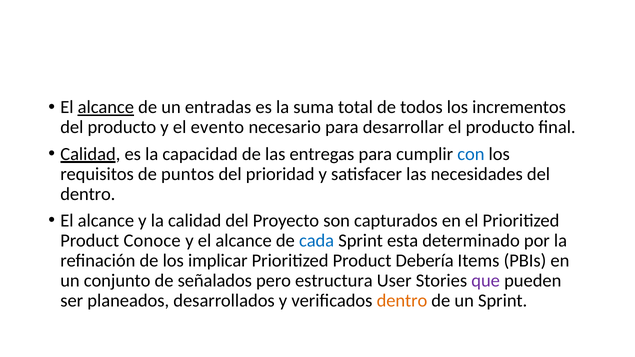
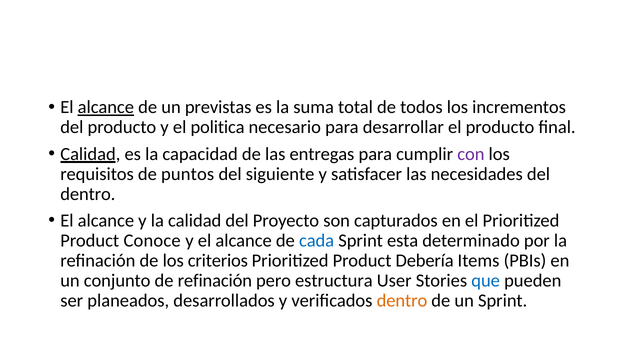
entradas: entradas -> previstas
evento: evento -> politica
con colour: blue -> purple
prioridad: prioridad -> siguiente
implicar: implicar -> criterios
de señalados: señalados -> refinación
que colour: purple -> blue
